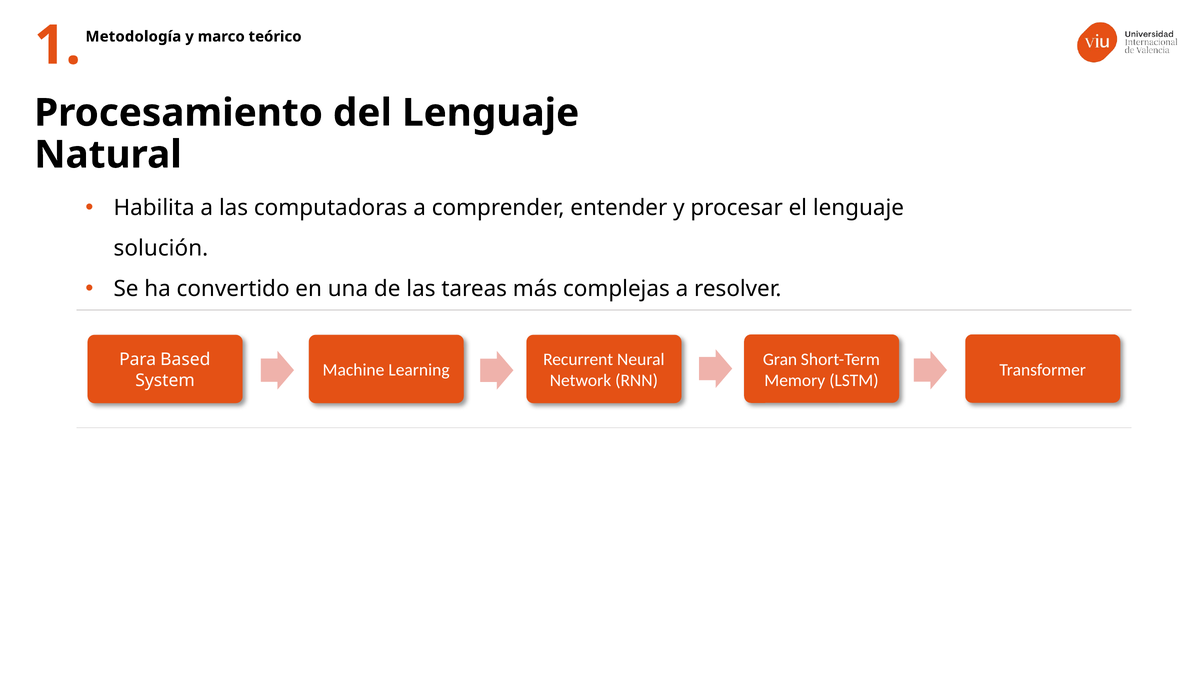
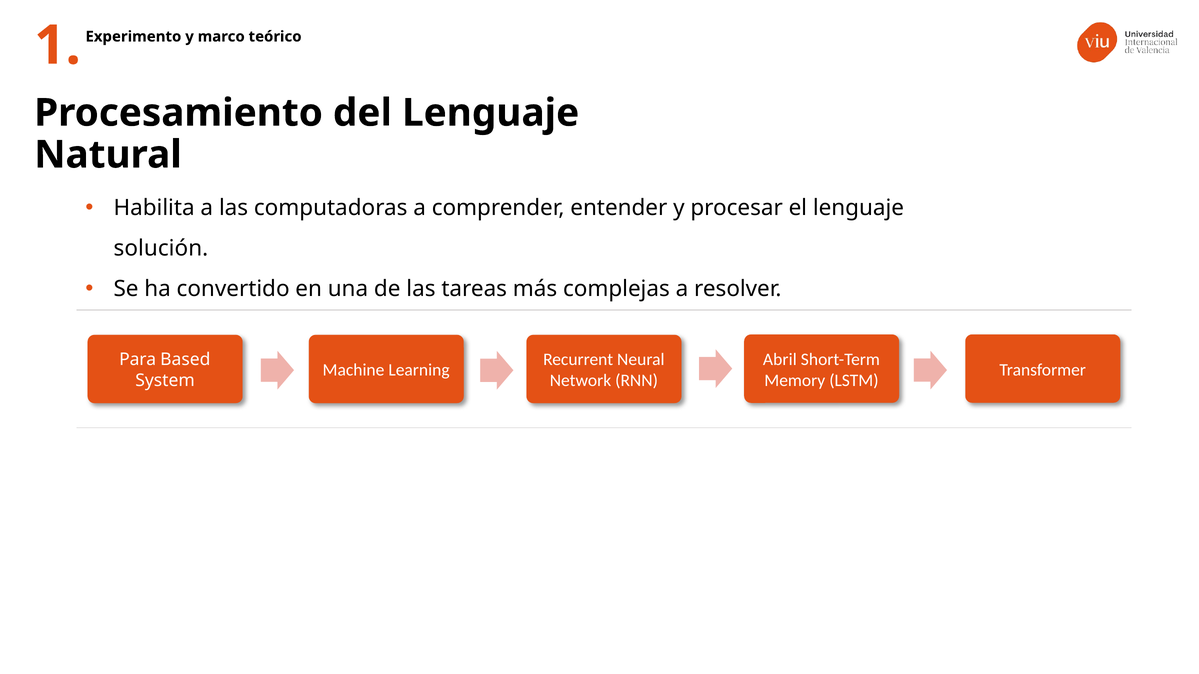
Metodología: Metodología -> Experimento
Gran: Gran -> Abril
